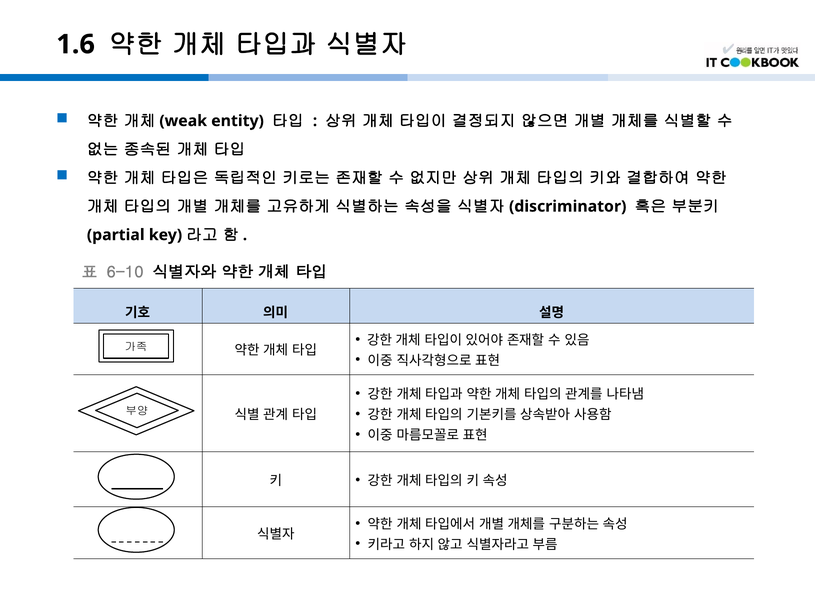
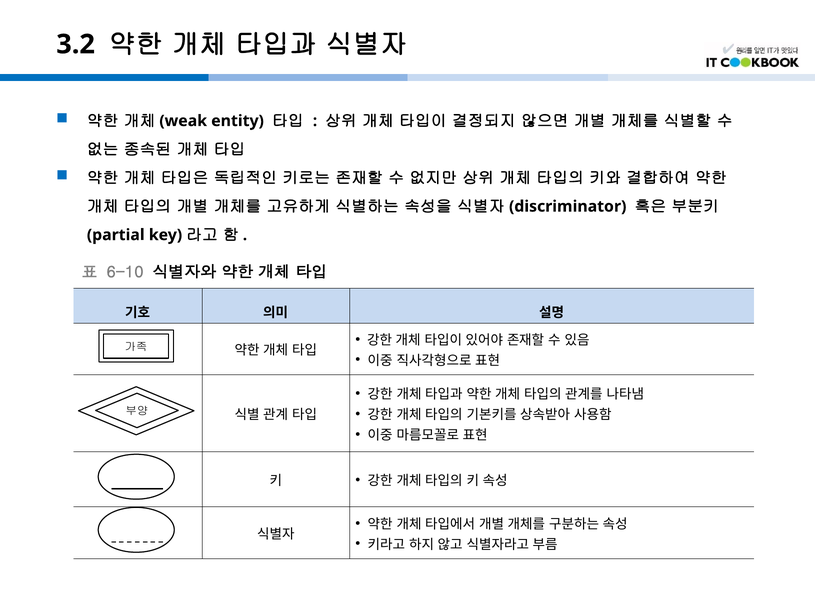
1.6: 1.6 -> 3.2
